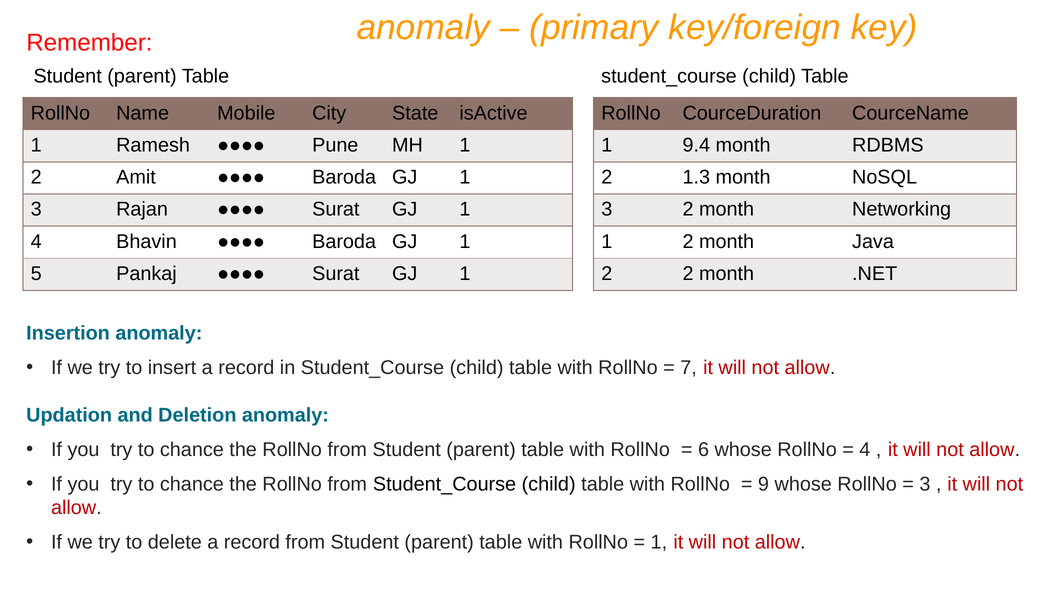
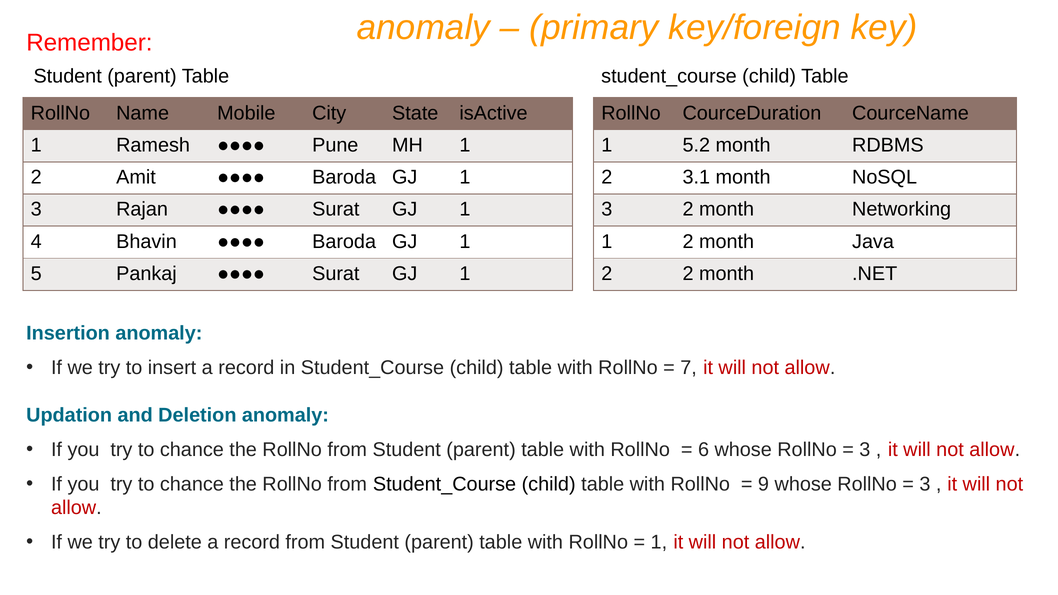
9.4: 9.4 -> 5.2
1.3: 1.3 -> 3.1
4 at (865, 450): 4 -> 3
